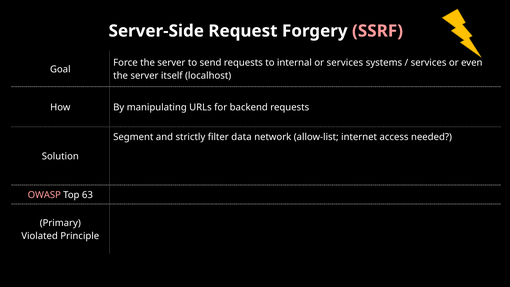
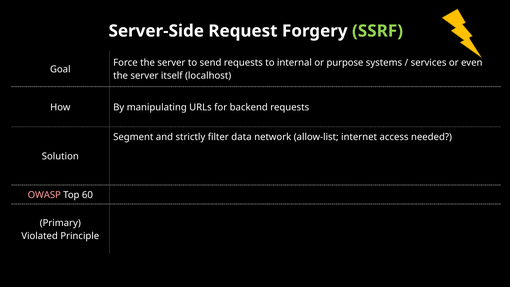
SSRF colour: pink -> light green
or services: services -> purpose
63: 63 -> 60
